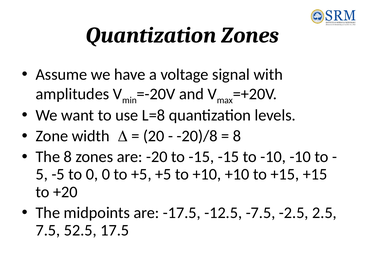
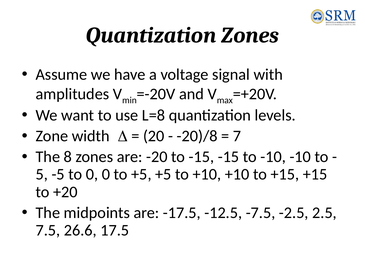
8 at (237, 136): 8 -> 7
52.5: 52.5 -> 26.6
